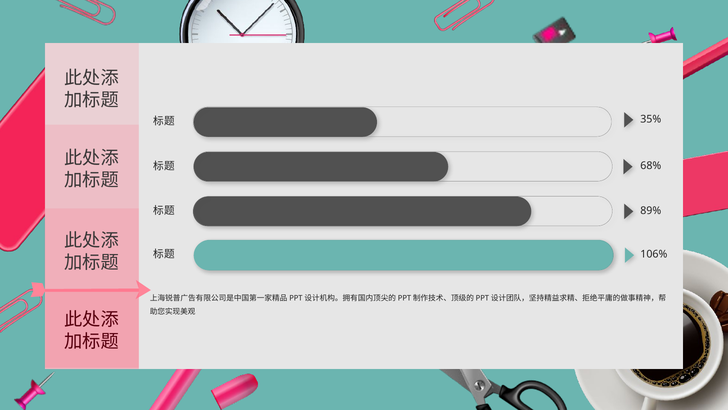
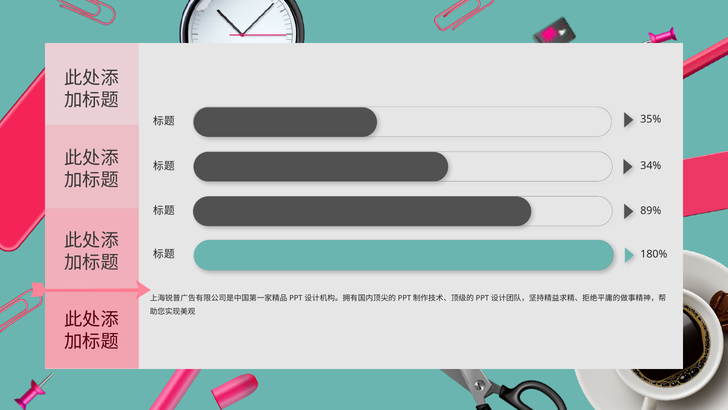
68%: 68% -> 34%
106%: 106% -> 180%
